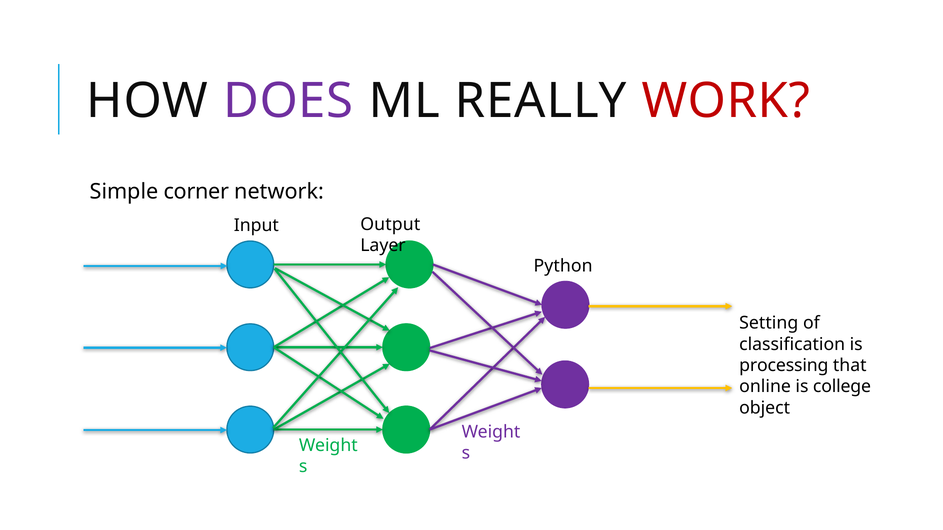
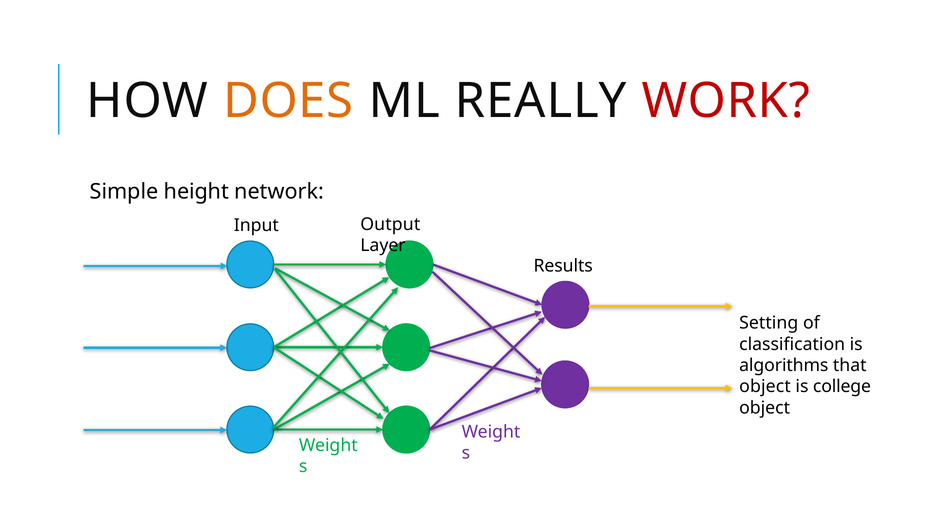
DOES colour: purple -> orange
corner: corner -> height
Python: Python -> Results
processing: processing -> algorithms
online at (765, 387): online -> object
